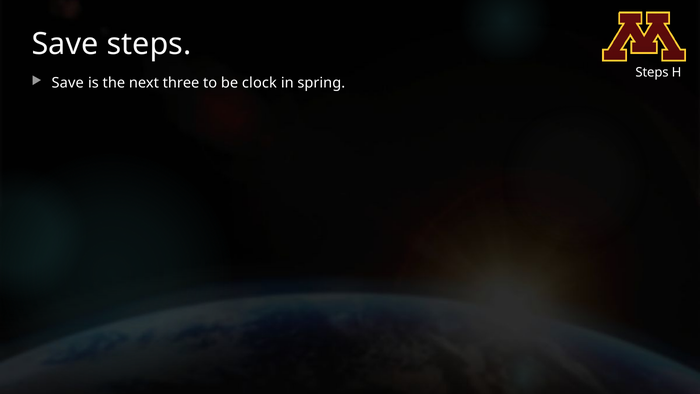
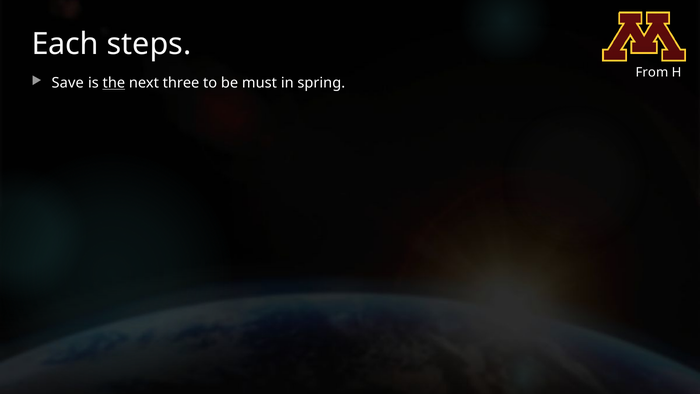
Save at (65, 44): Save -> Each
Steps at (652, 72): Steps -> From
the underline: none -> present
clock: clock -> must
